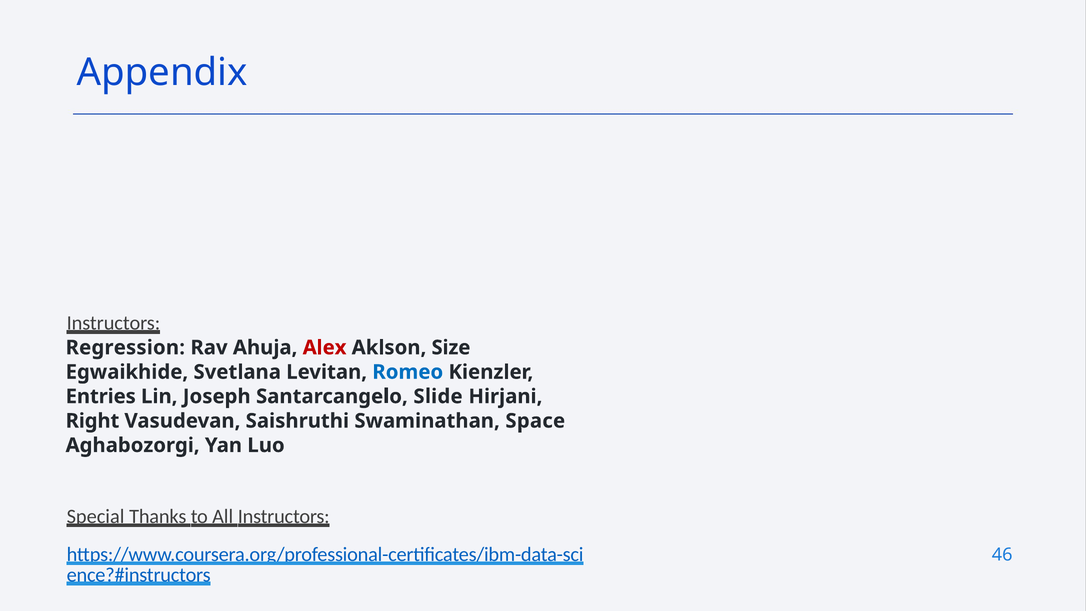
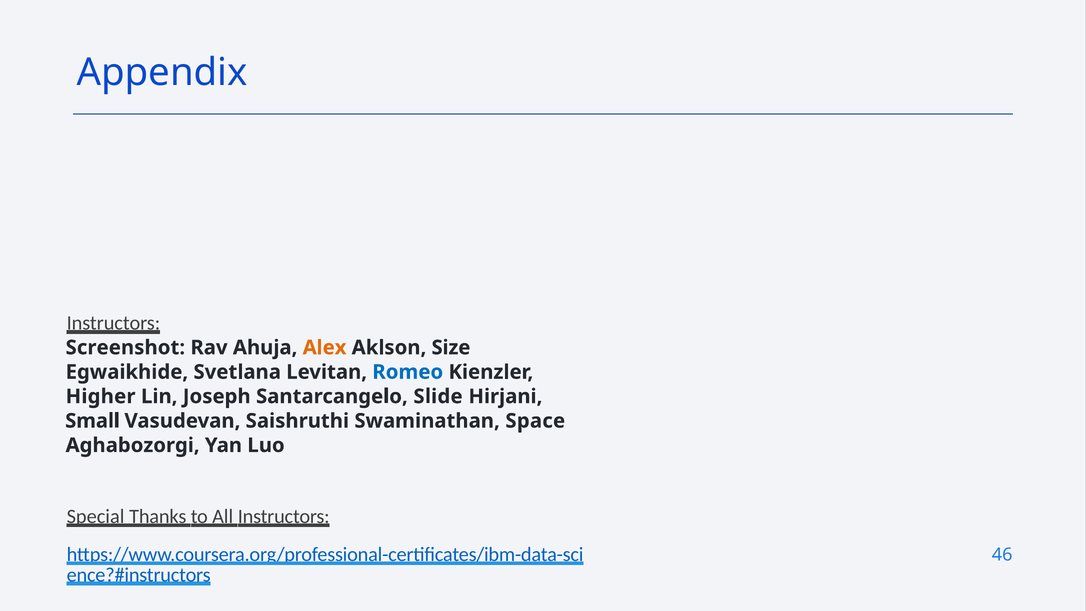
Regression: Regression -> Screenshot
Alex colour: red -> orange
Entries: Entries -> Higher
Right: Right -> Small
